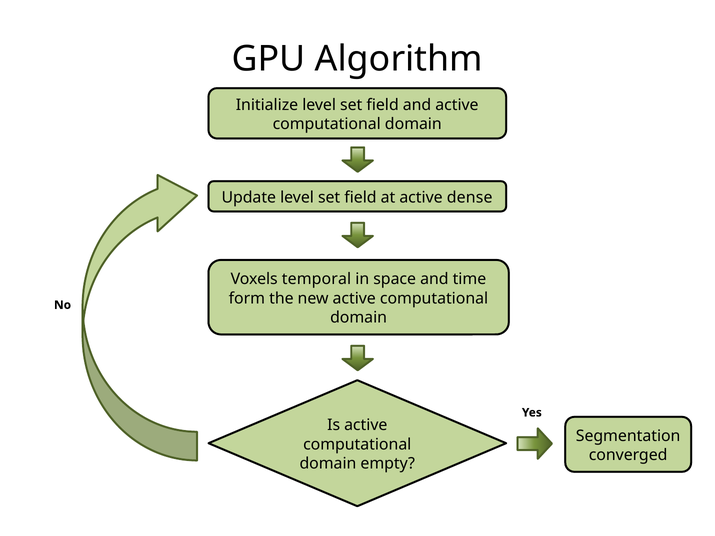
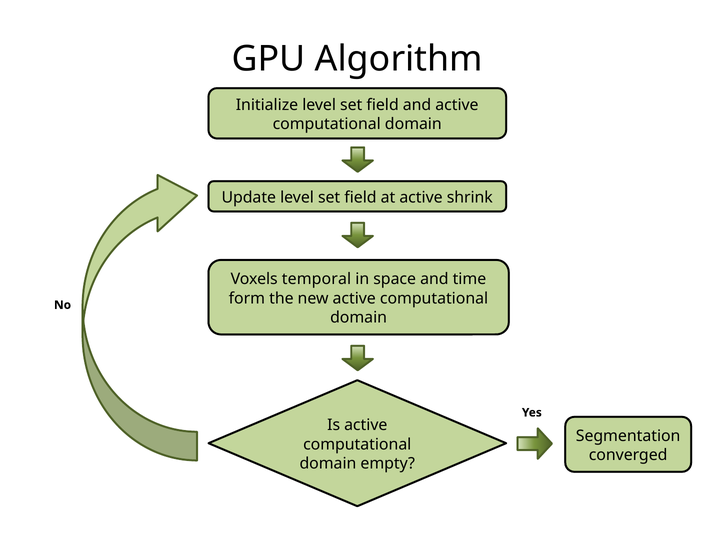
dense: dense -> shrink
